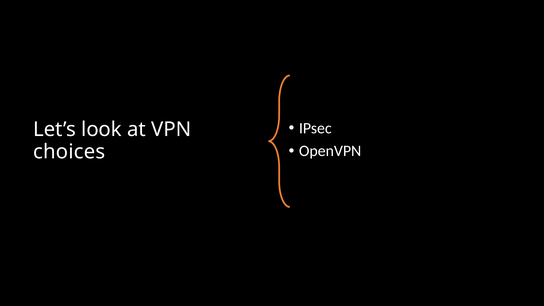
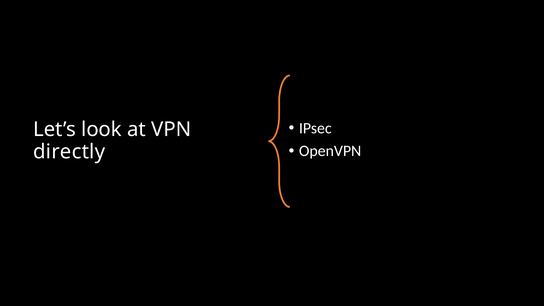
choices: choices -> directly
